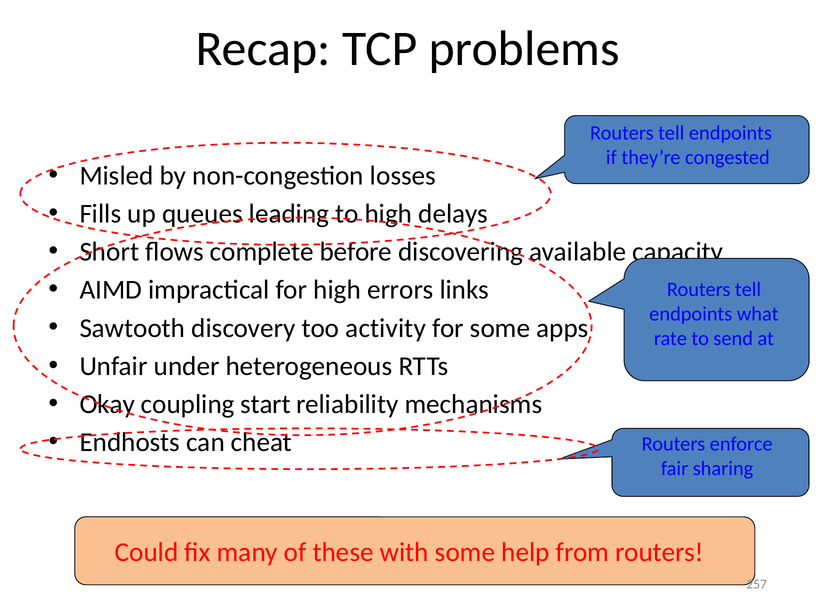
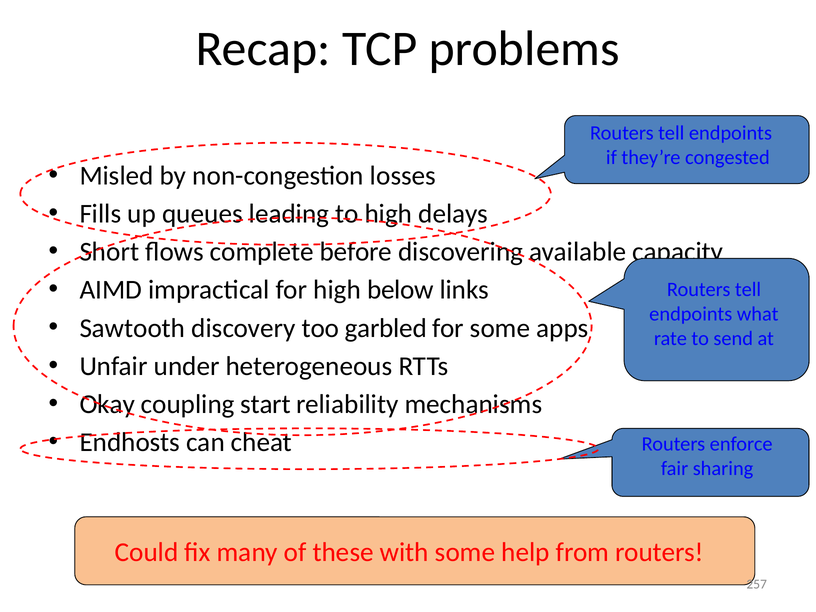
errors: errors -> below
activity: activity -> garbled
